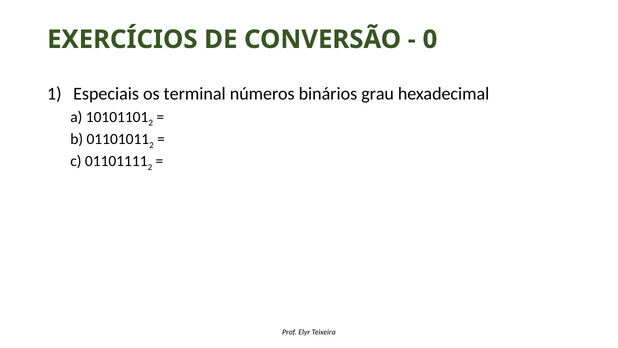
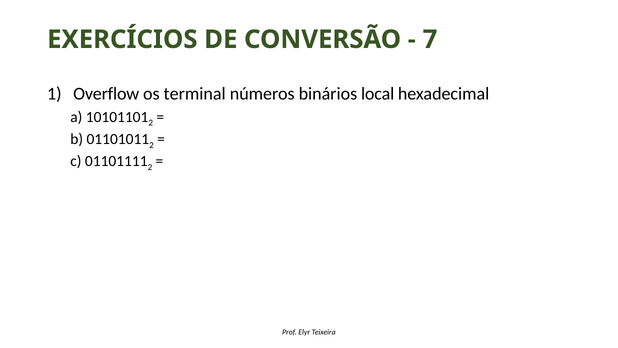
0: 0 -> 7
Especiais: Especiais -> Overflow
grau: grau -> local
